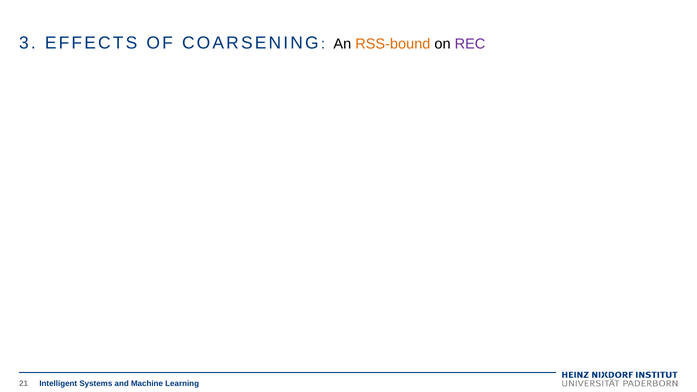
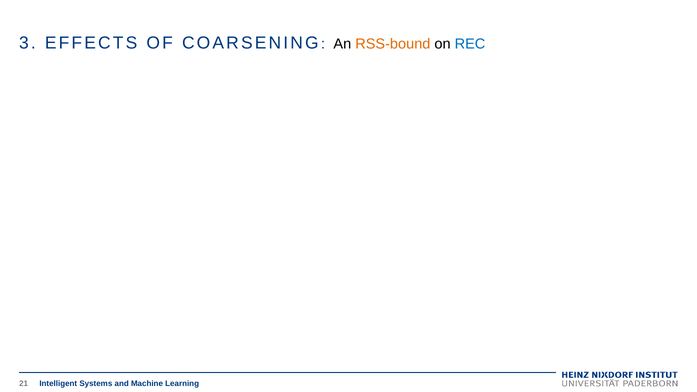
REC colour: purple -> blue
